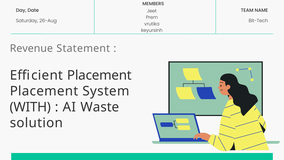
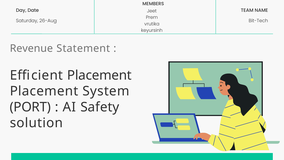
WITH: WITH -> PORT
Waste: Waste -> Safety
